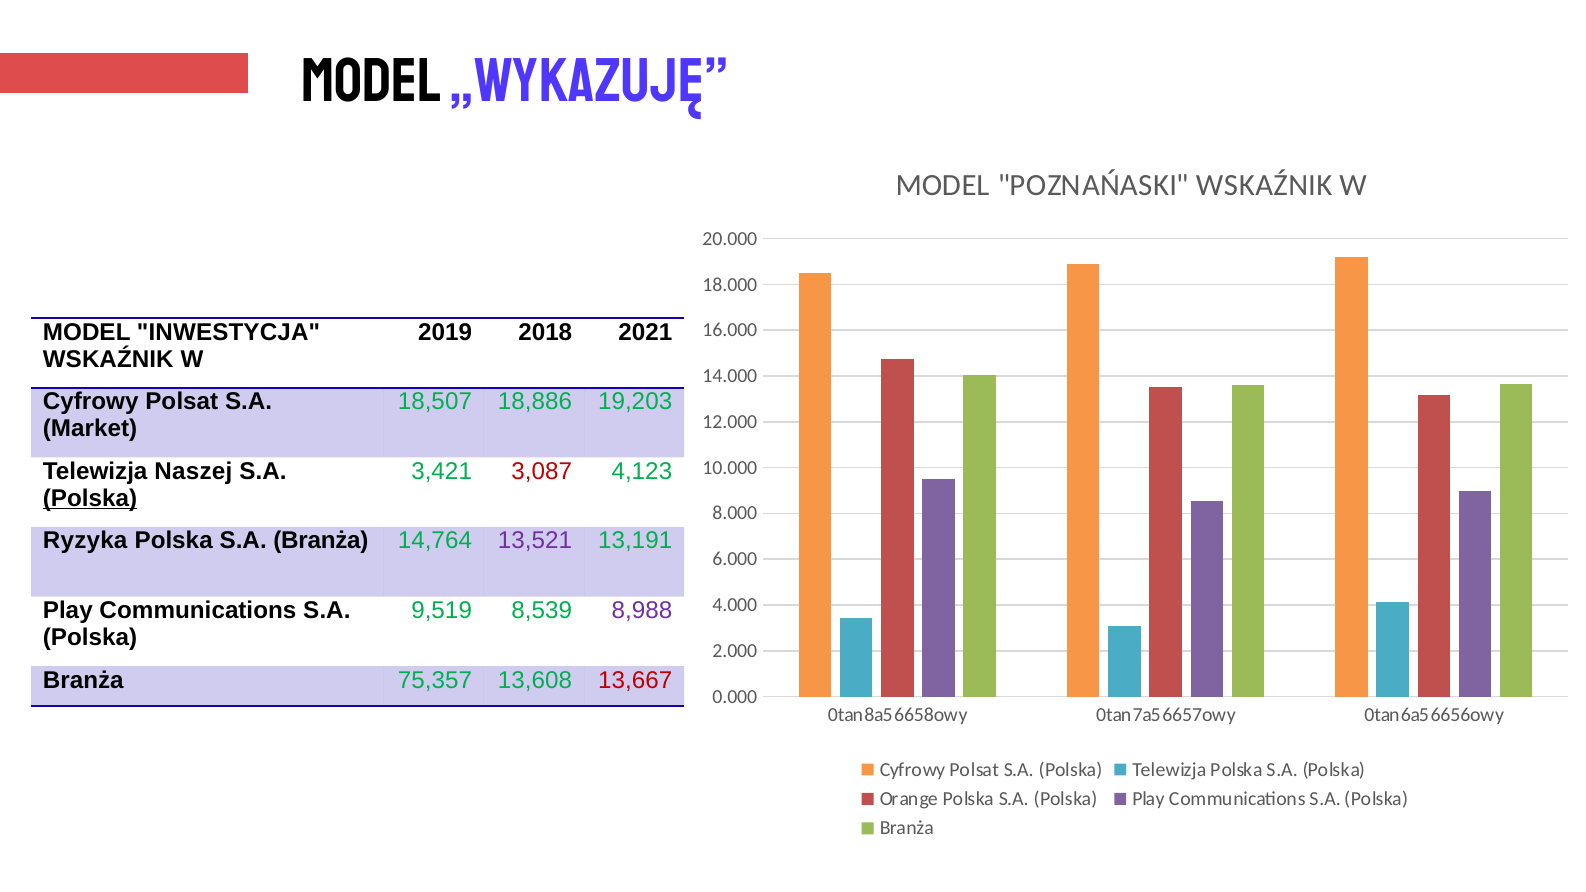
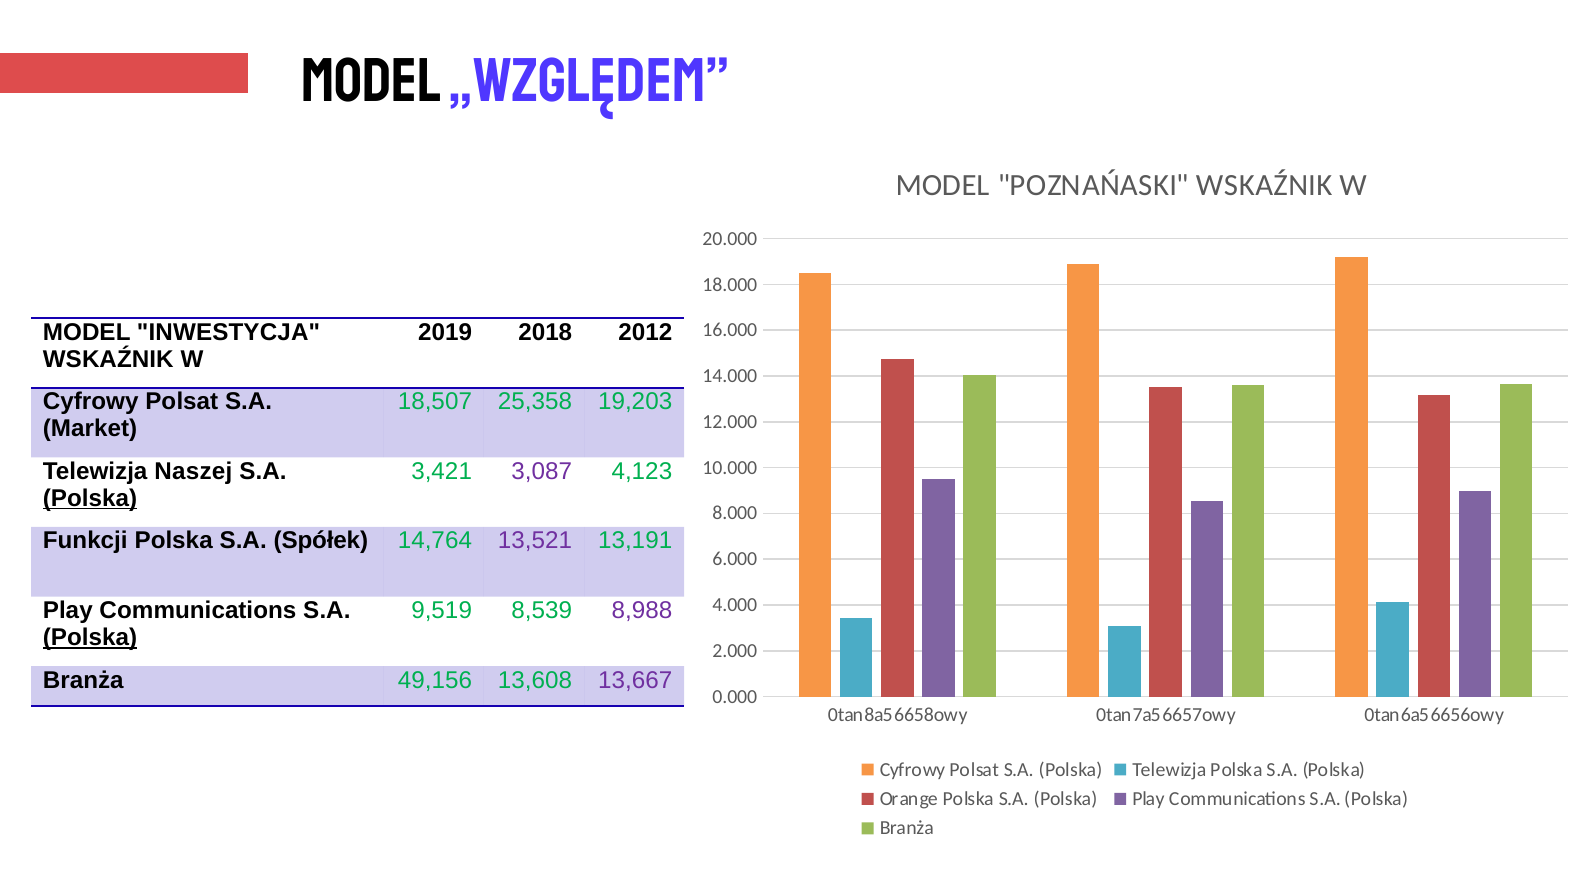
„wykazuję: „wykazuję -> „względem
2021: 2021 -> 2012
18,886: 18,886 -> 25,358
3,087 colour: red -> purple
Ryzyka: Ryzyka -> Funkcji
S.A Branża: Branża -> Spółek
Polska at (90, 638) underline: none -> present
75,357: 75,357 -> 49,156
13,667 colour: red -> purple
